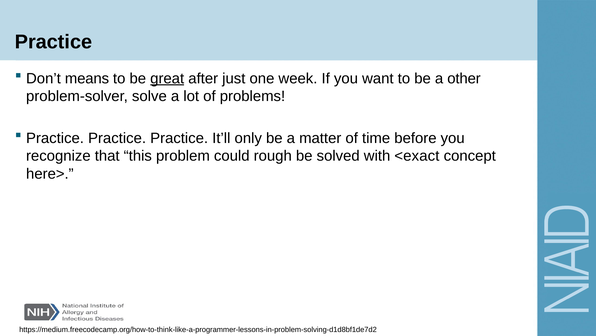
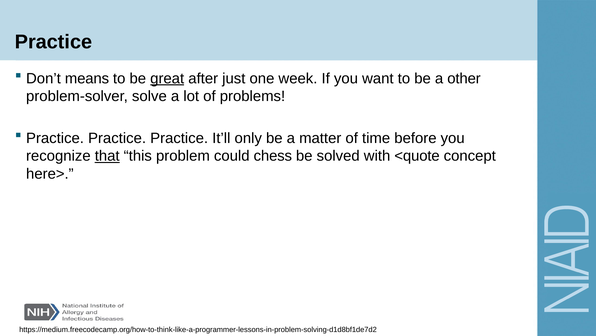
that underline: none -> present
rough: rough -> chess
<exact: <exact -> <quote
